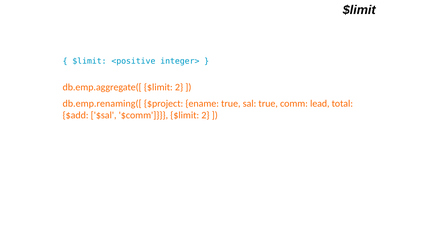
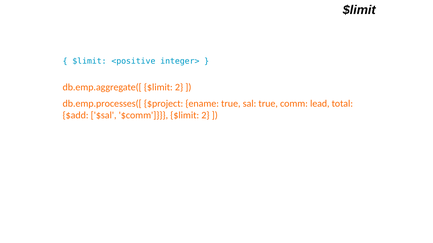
db.emp.renaming([: db.emp.renaming([ -> db.emp.processes([
